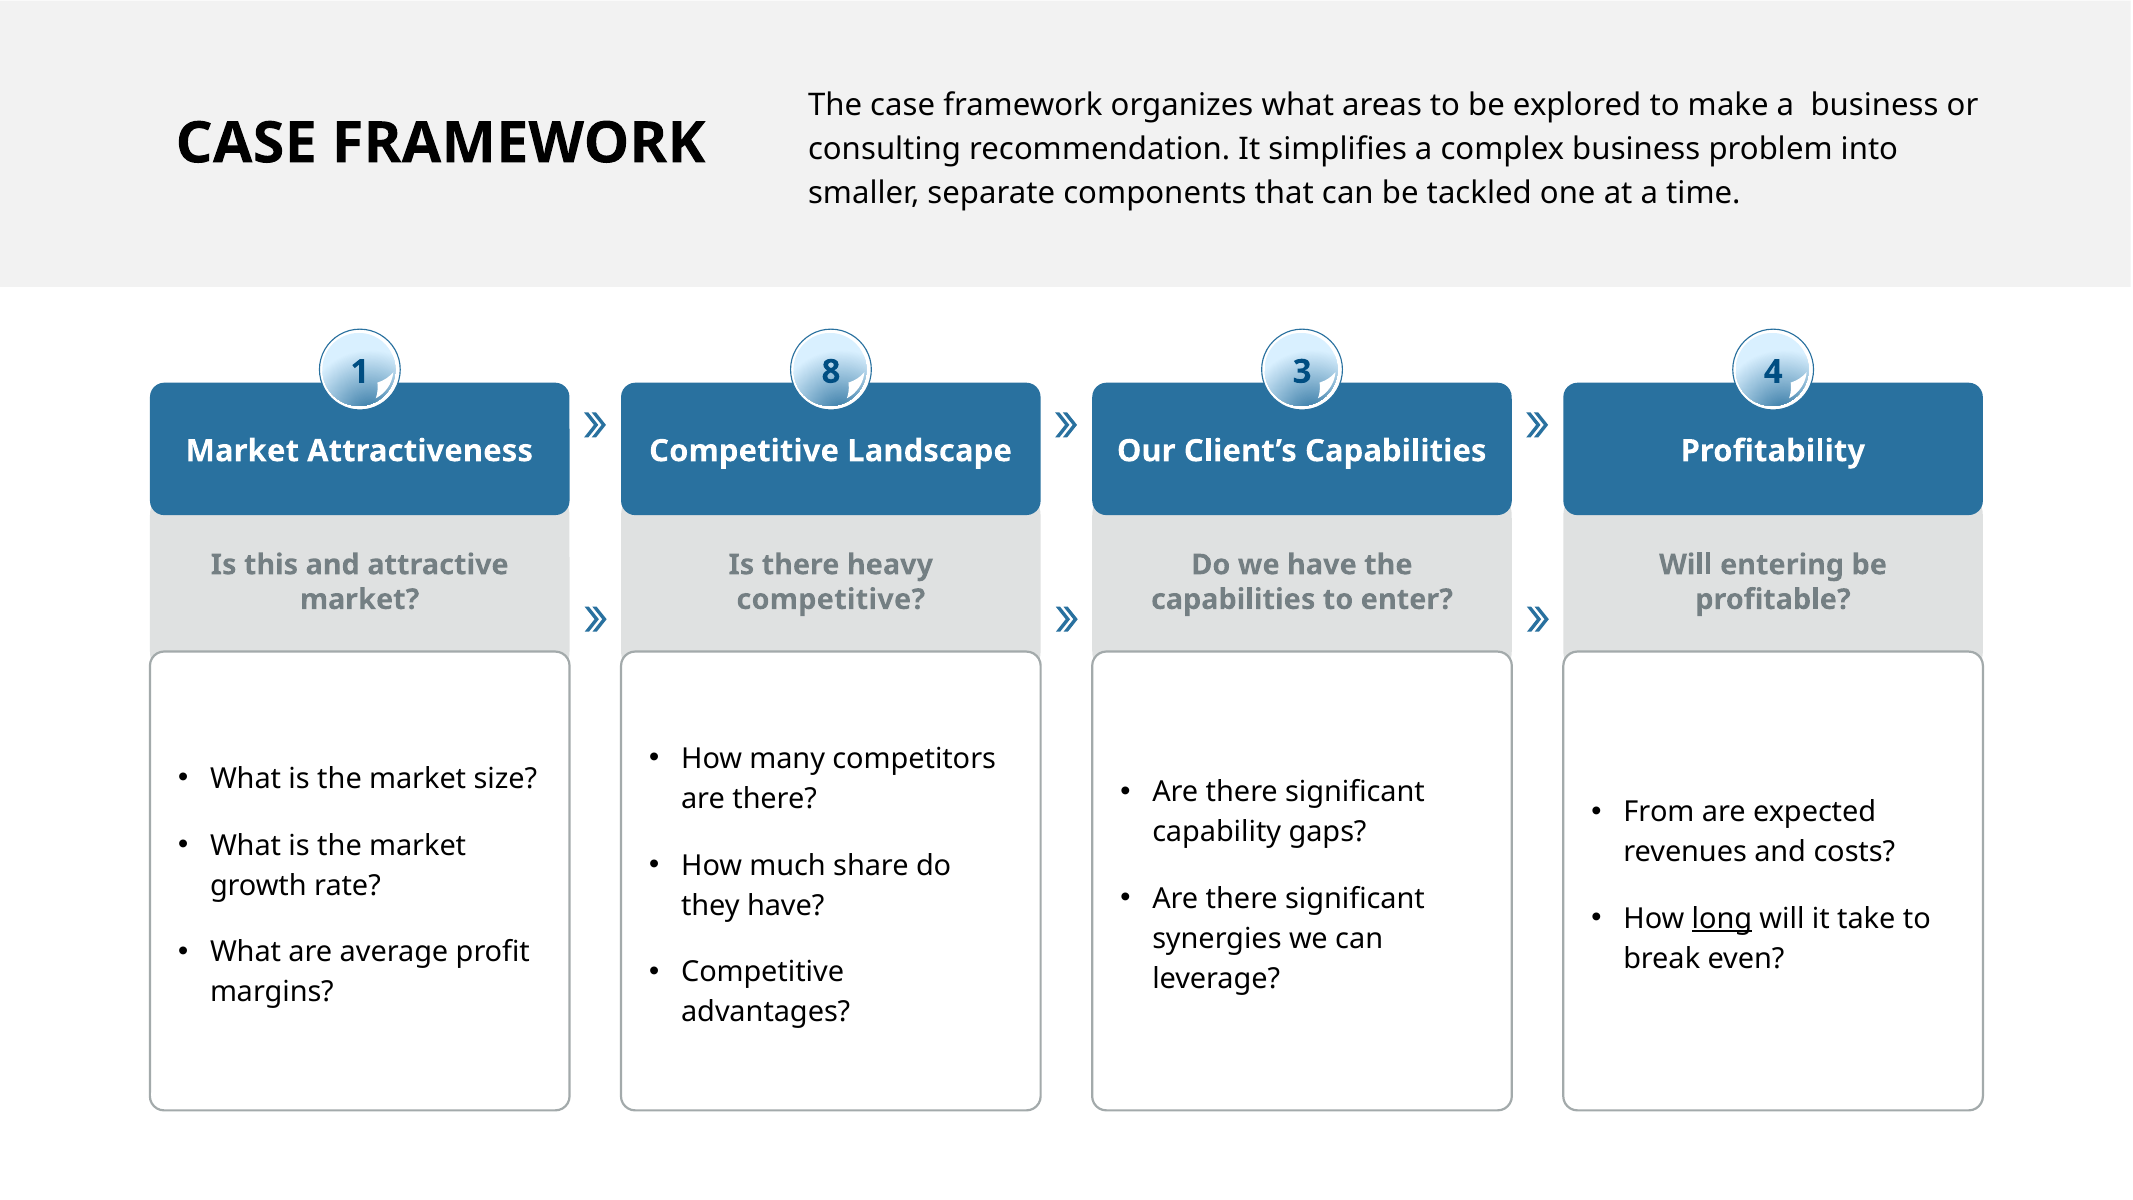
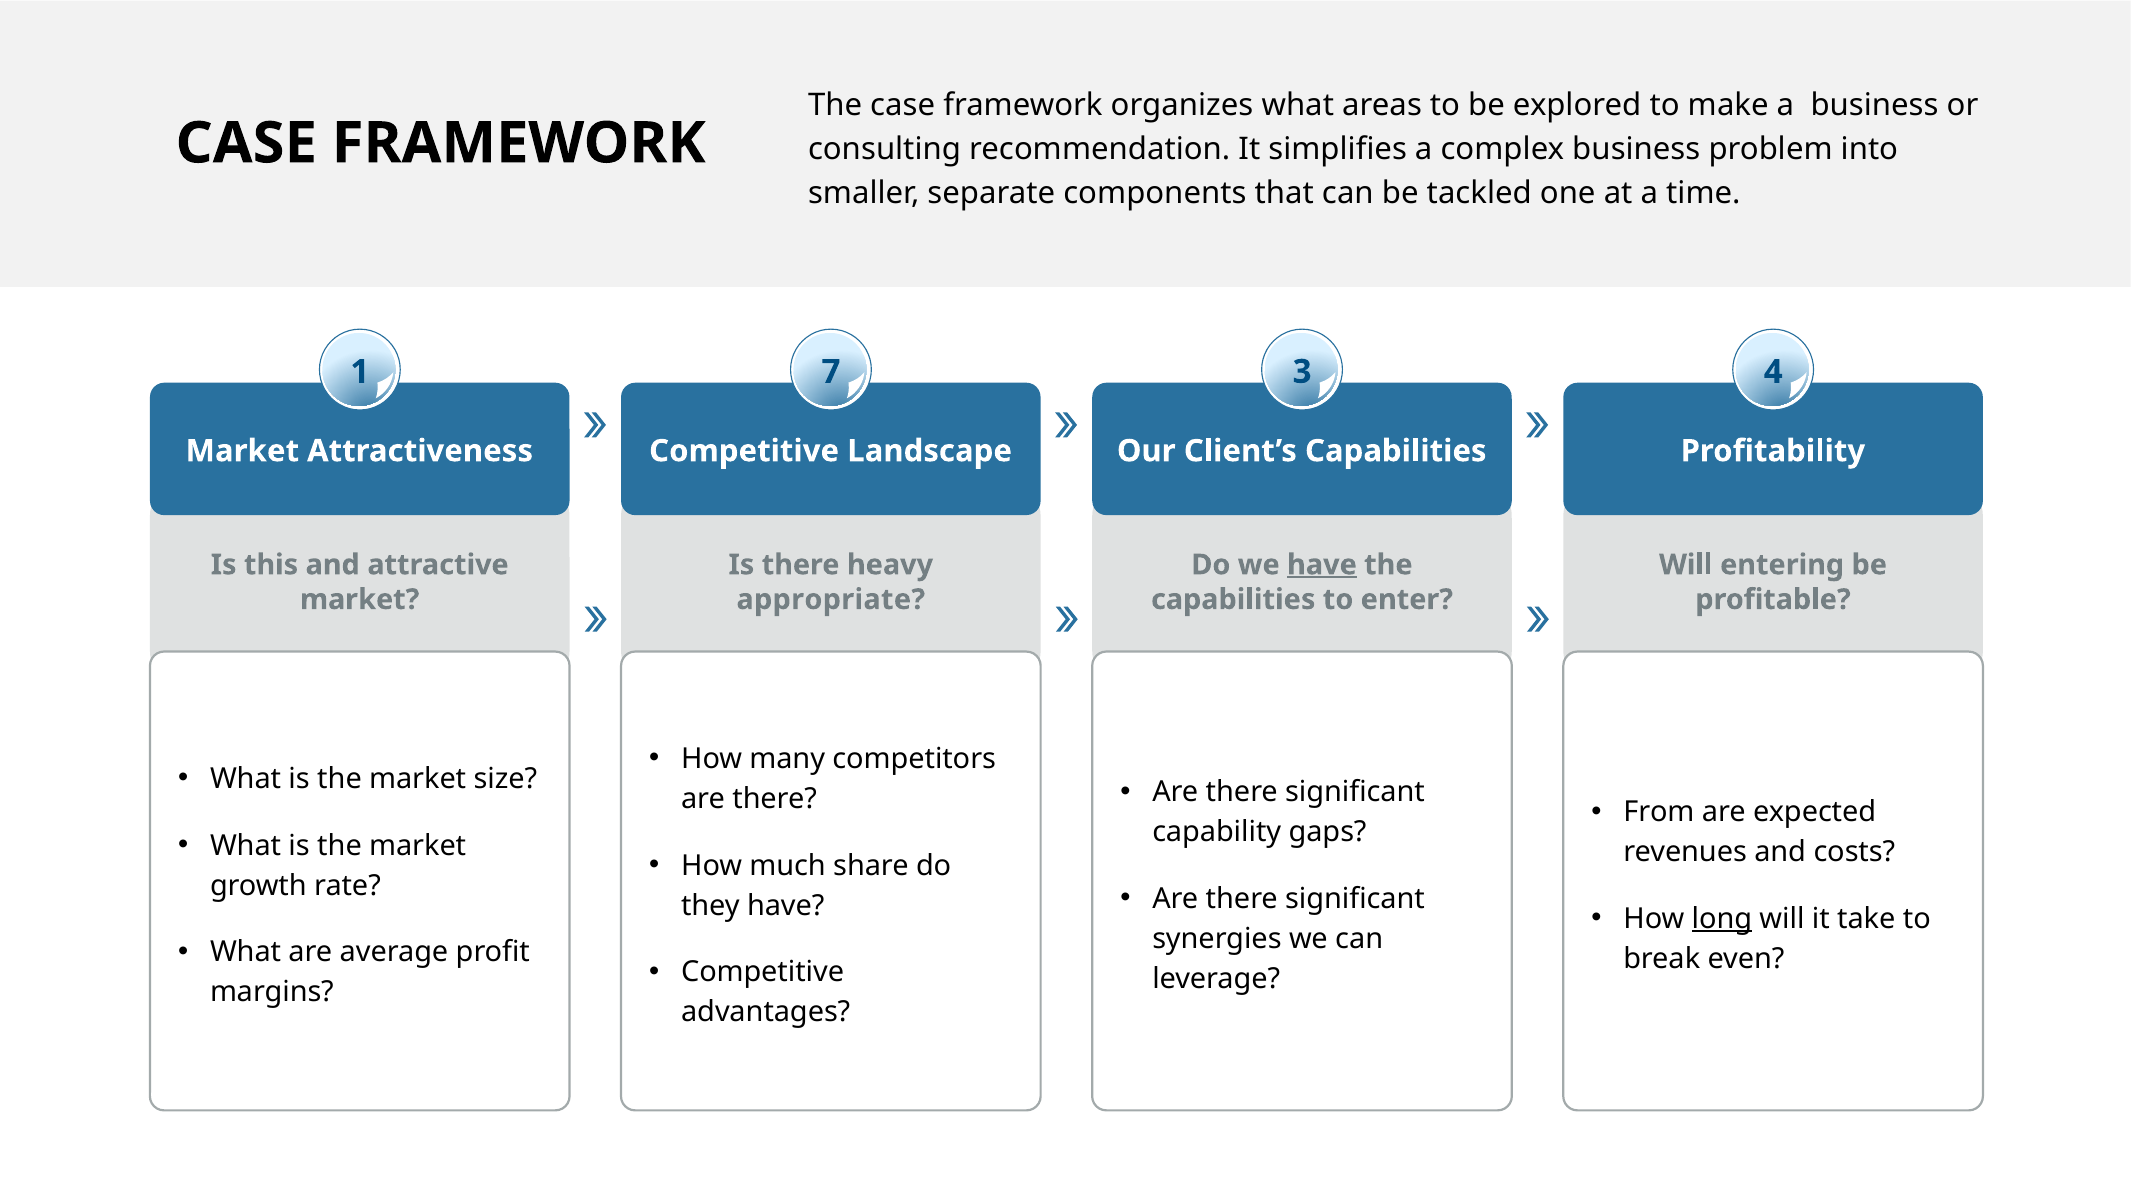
8: 8 -> 7
have at (1322, 565) underline: none -> present
competitive at (831, 599): competitive -> appropriate
